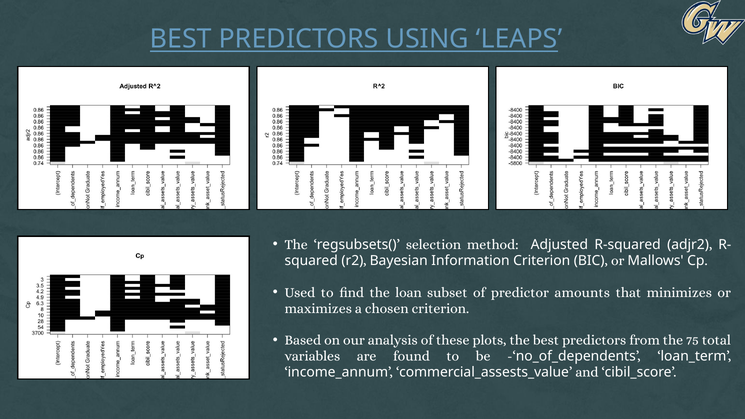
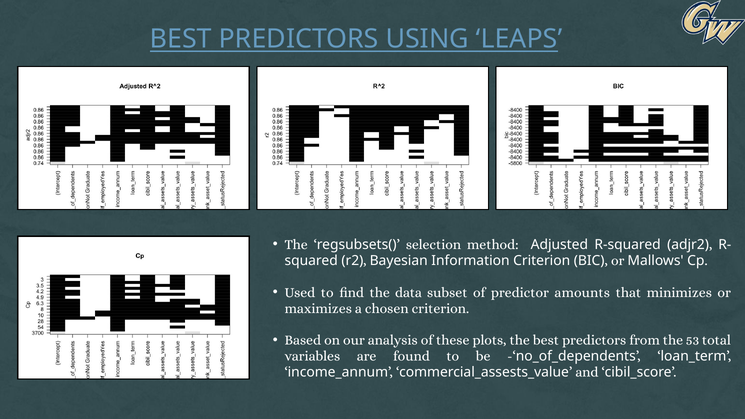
loan: loan -> data
75: 75 -> 53
